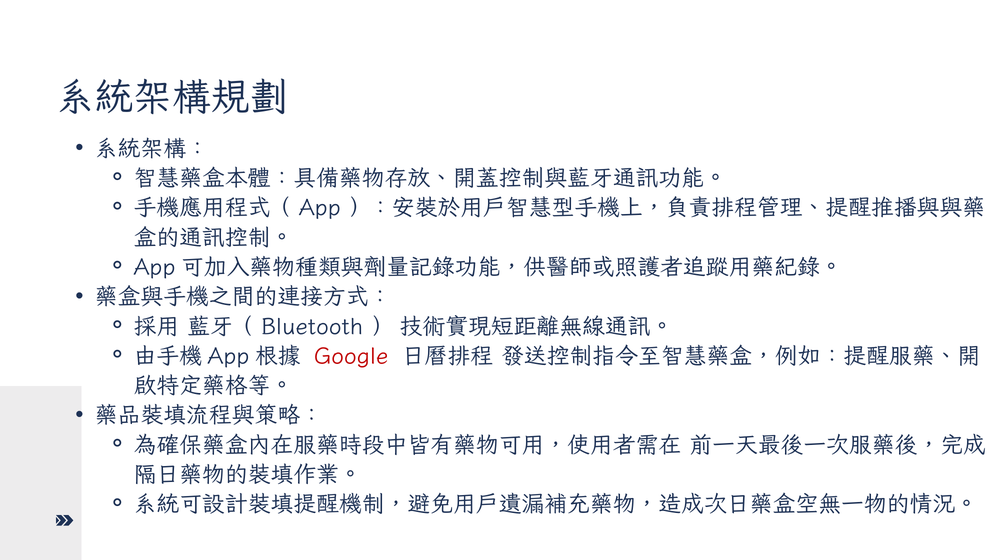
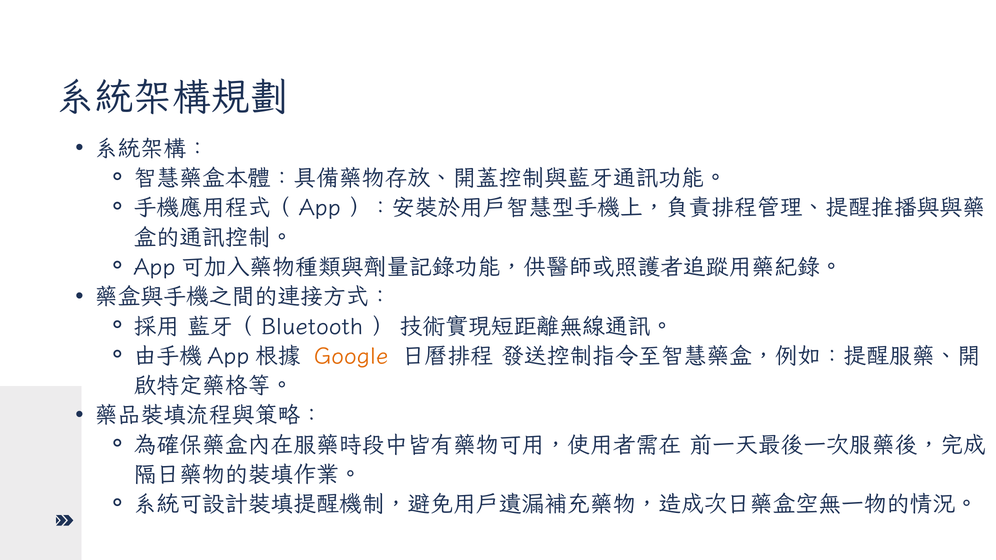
Google colour: red -> orange
